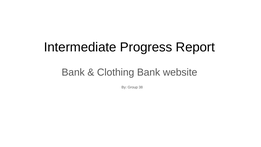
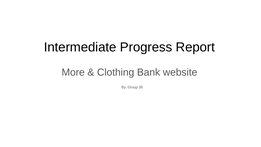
Bank at (73, 72): Bank -> More
